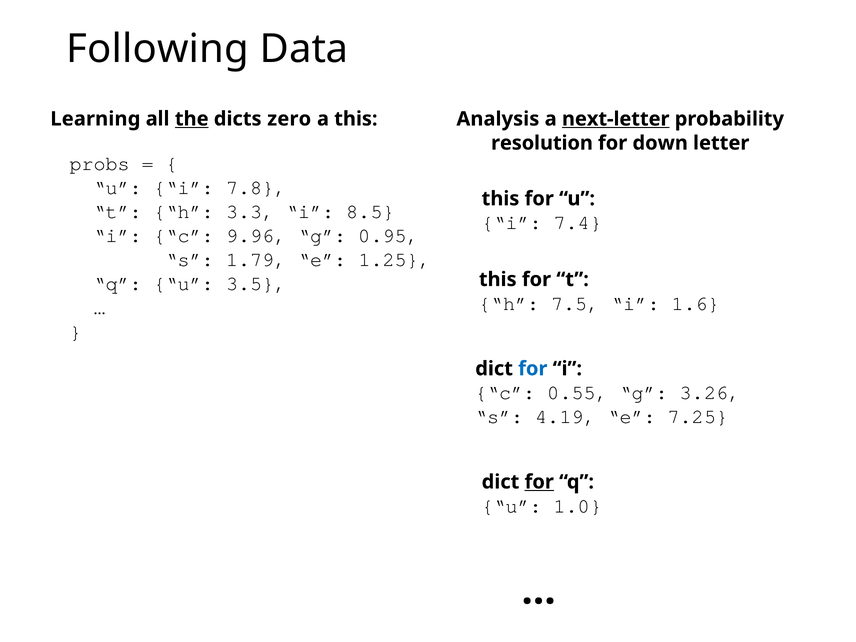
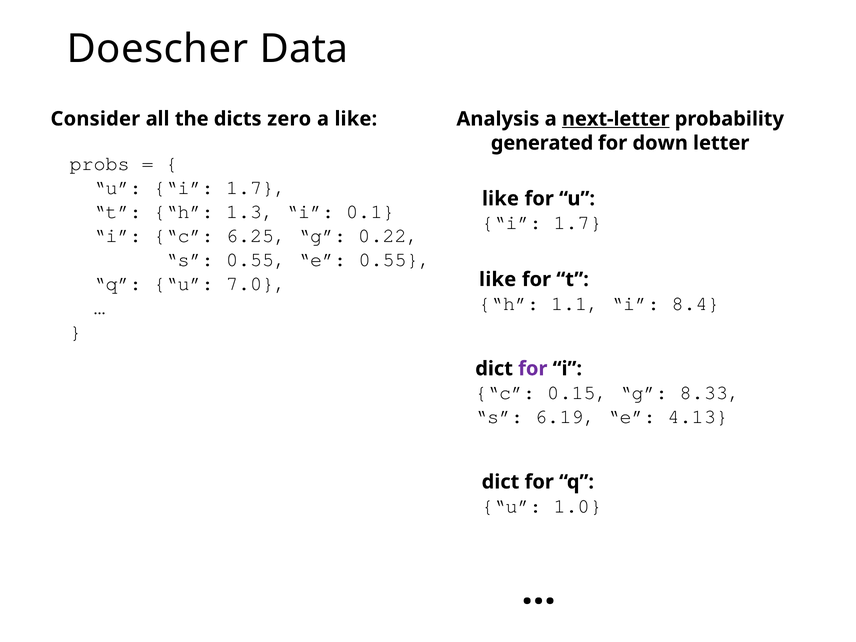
Following: Following -> Doescher
Learning: Learning -> Consider
the underline: present -> none
a this: this -> like
resolution: resolution -> generated
7.8 at (256, 187): 7.8 -> 1.7
this at (501, 199): this -> like
3.3: 3.3 -> 1.3
8.5: 8.5 -> 0.1
7.4 at (578, 223): 7.4 -> 1.7
9.96: 9.96 -> 6.25
0.95: 0.95 -> 0.22
s 1.79: 1.79 -> 0.55
e 1.25: 1.25 -> 0.55
3.5: 3.5 -> 7.0
this at (498, 279): this -> like
7.5: 7.5 -> 1.1
1.6: 1.6 -> 8.4
for at (533, 369) colour: blue -> purple
0.55: 0.55 -> 0.15
3.26: 3.26 -> 8.33
4.19: 4.19 -> 6.19
7.25: 7.25 -> 4.13
for at (539, 482) underline: present -> none
